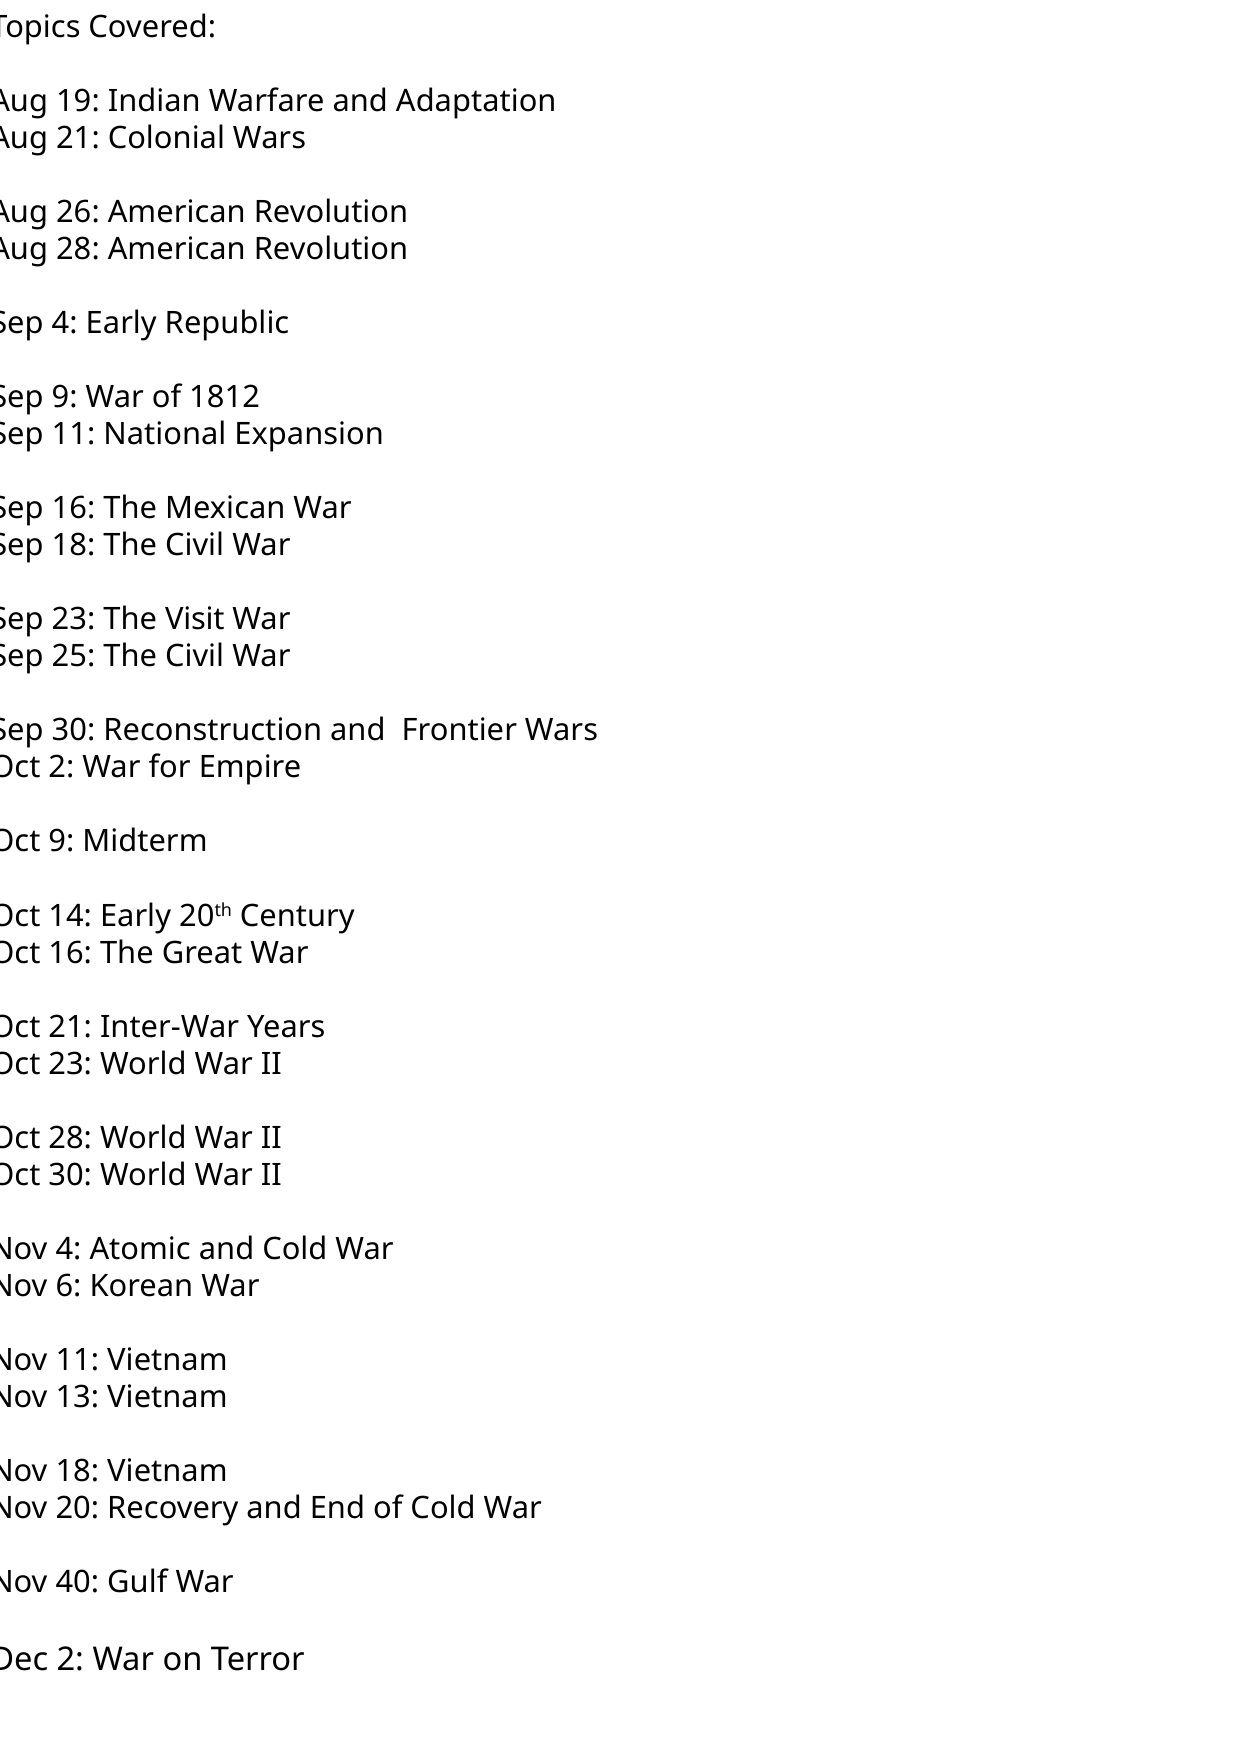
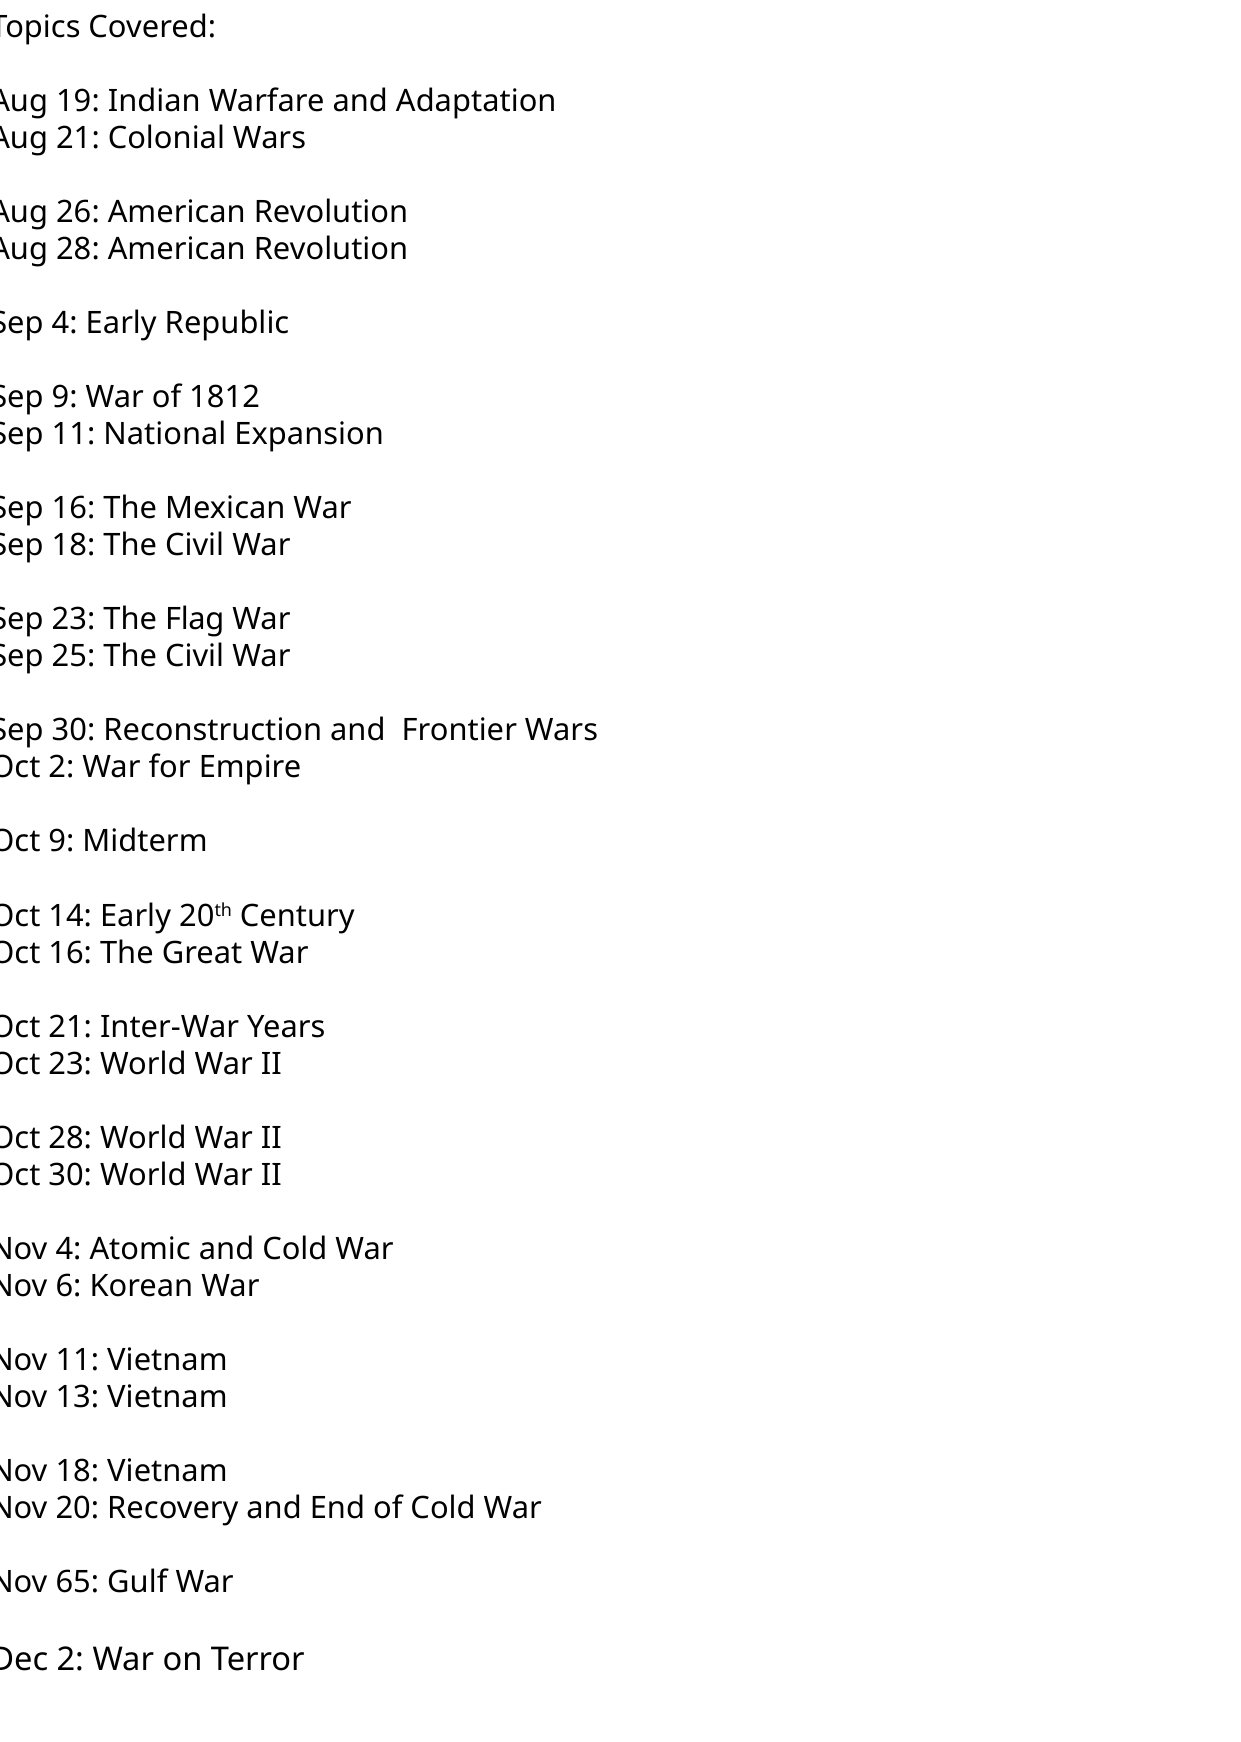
Visit: Visit -> Flag
40: 40 -> 65
